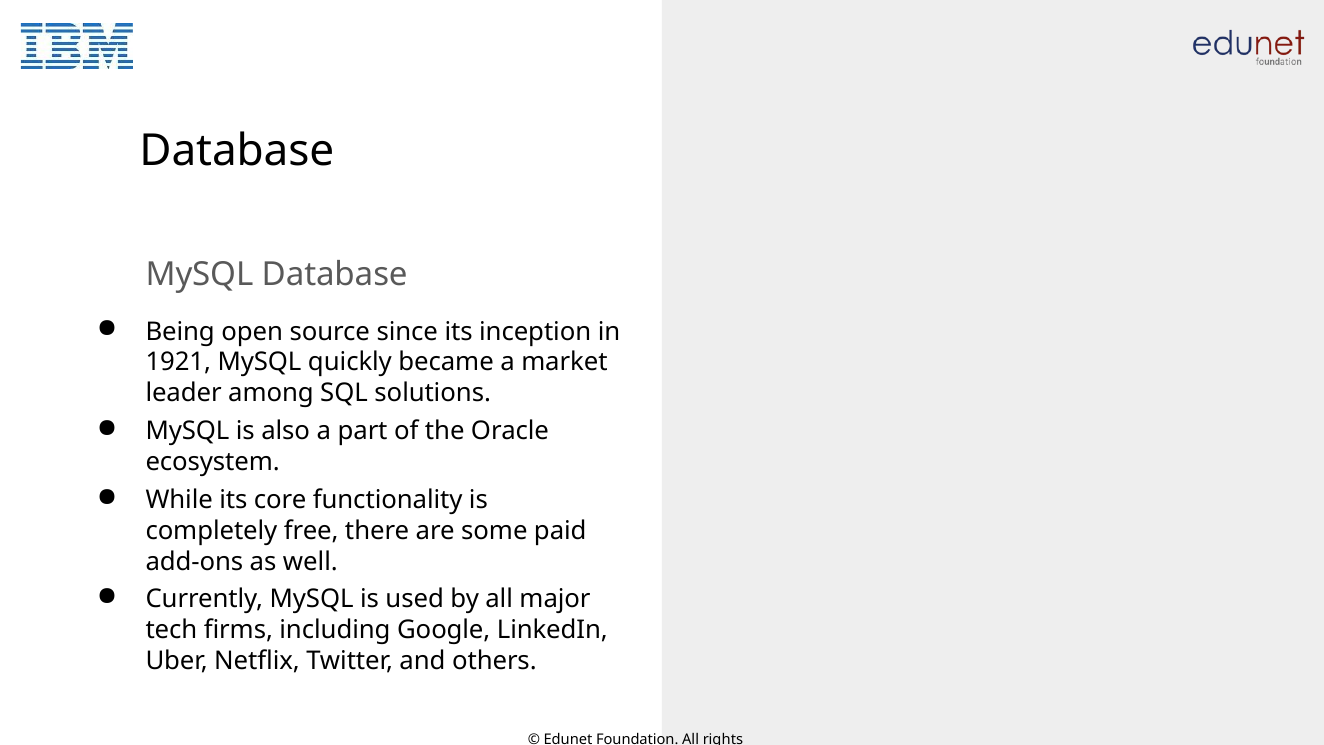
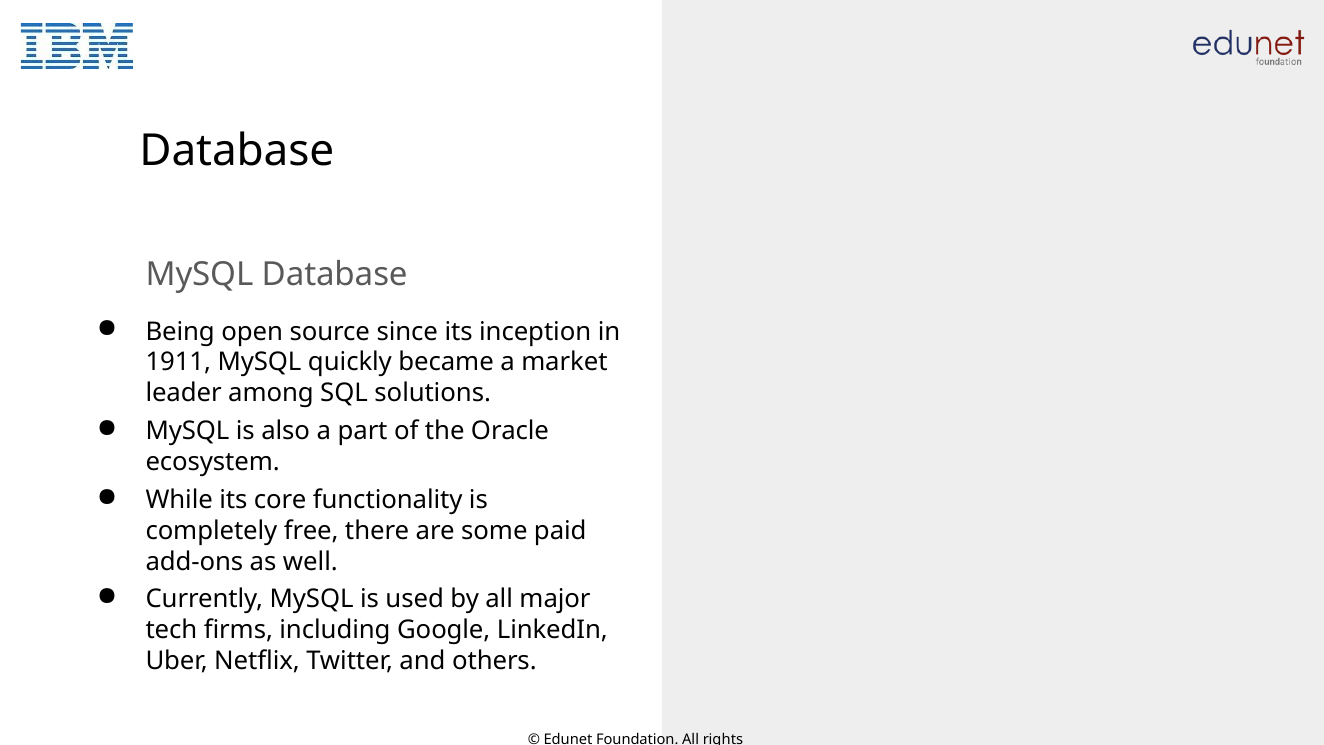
1921: 1921 -> 1911
